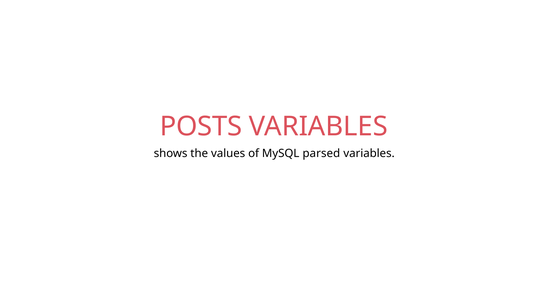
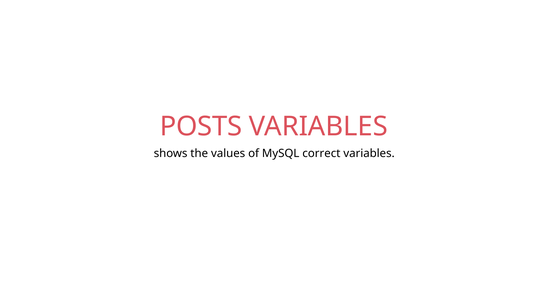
parsed: parsed -> correct
